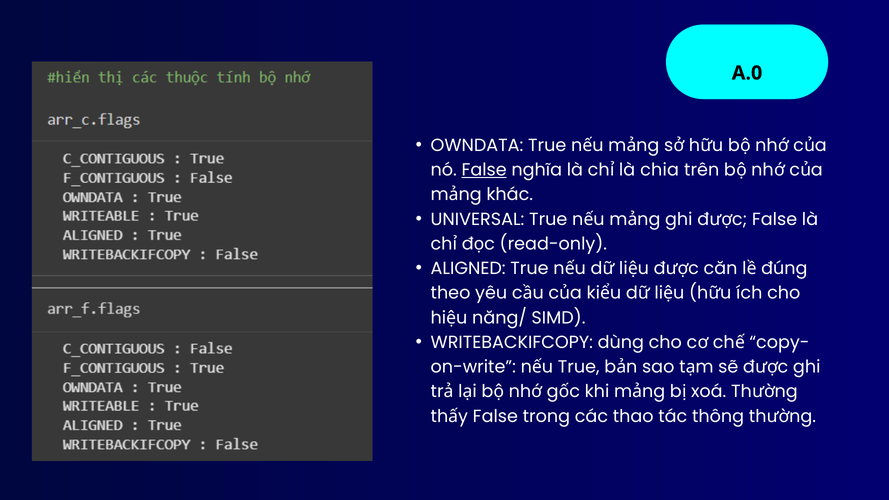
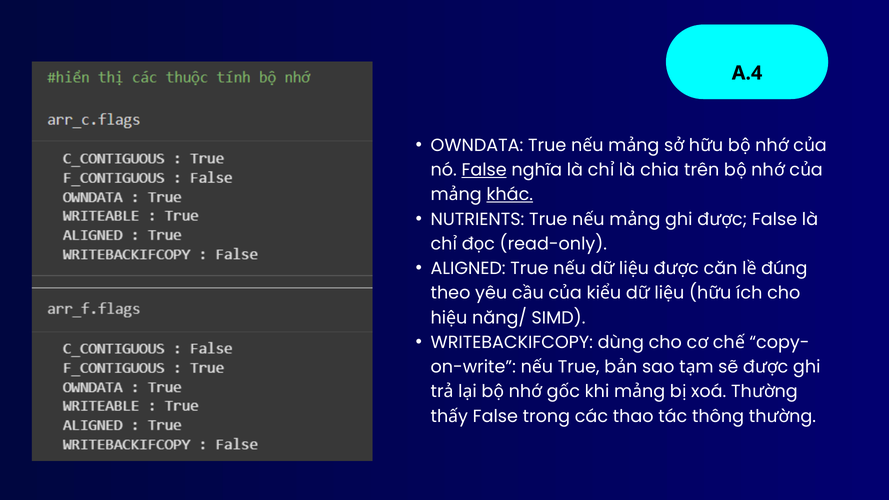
A.0: A.0 -> A.4
khác underline: none -> present
UNIVERSAL: UNIVERSAL -> NUTRIENTS
